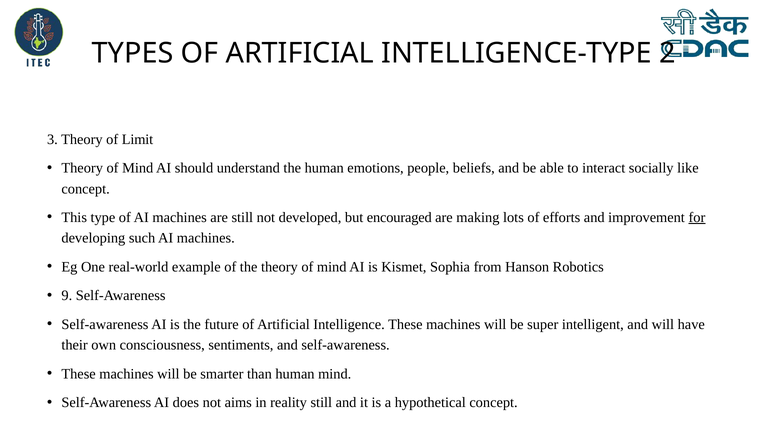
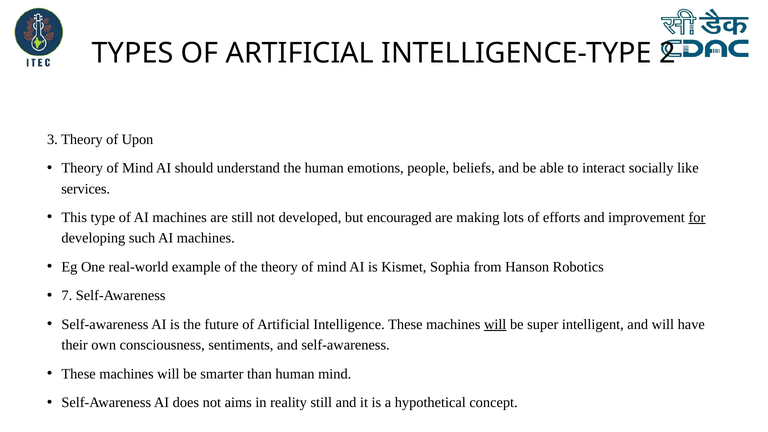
Limit: Limit -> Upon
concept at (86, 189): concept -> services
9: 9 -> 7
will at (495, 324) underline: none -> present
